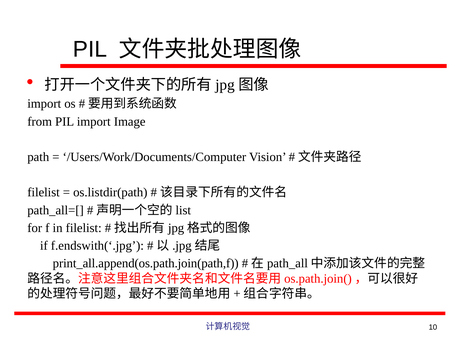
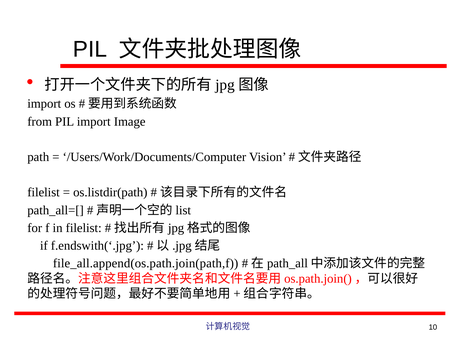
print_all.append(os.path.join(path,f: print_all.append(os.path.join(path,f -> file_all.append(os.path.join(path,f
